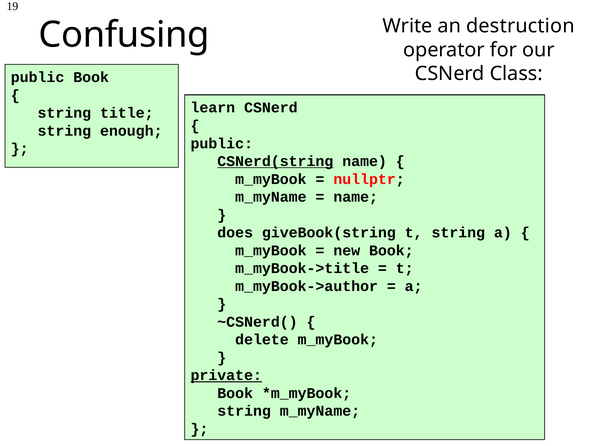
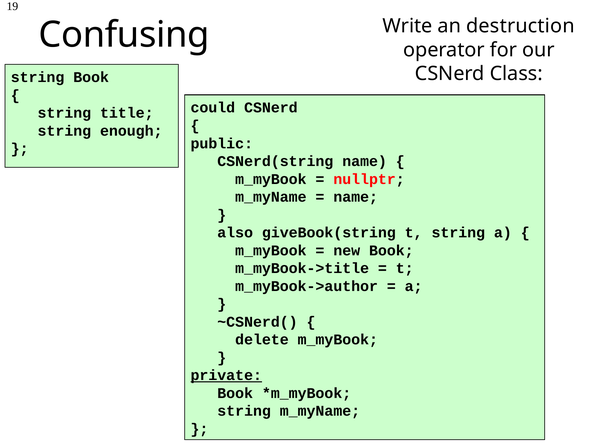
public at (38, 77): public -> string
learn: learn -> could
CSNerd(string underline: present -> none
does: does -> also
